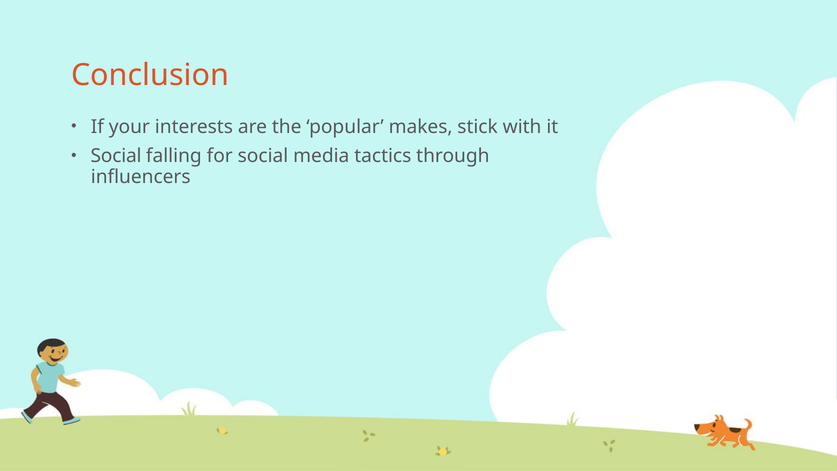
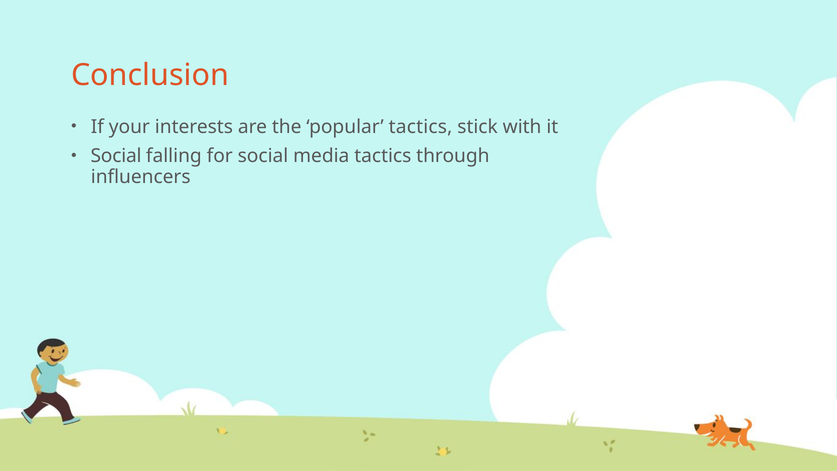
popular makes: makes -> tactics
